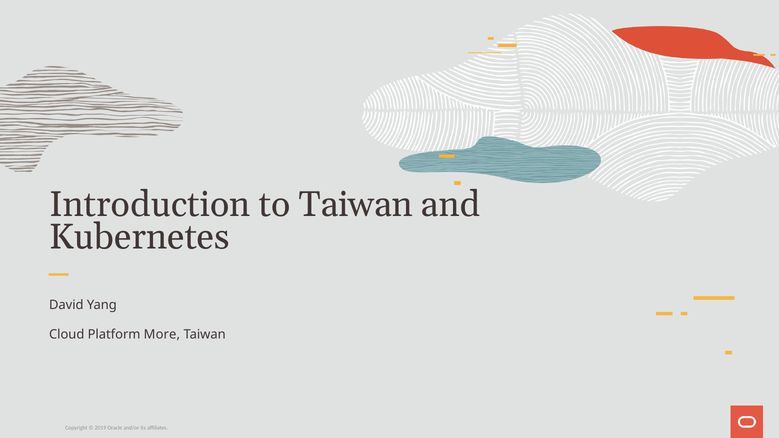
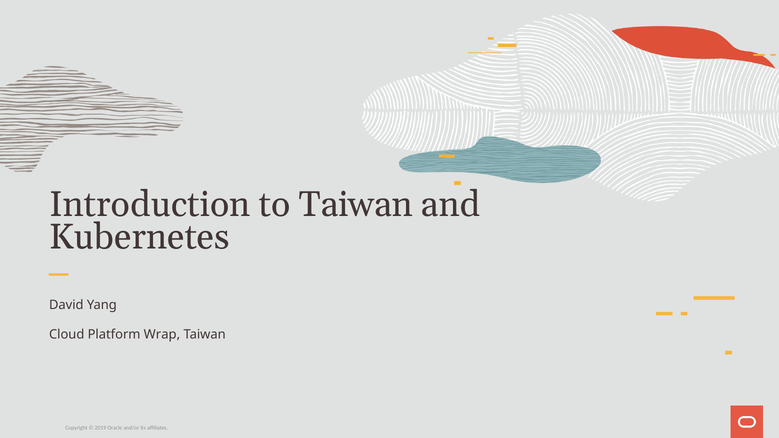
More: More -> Wrap
